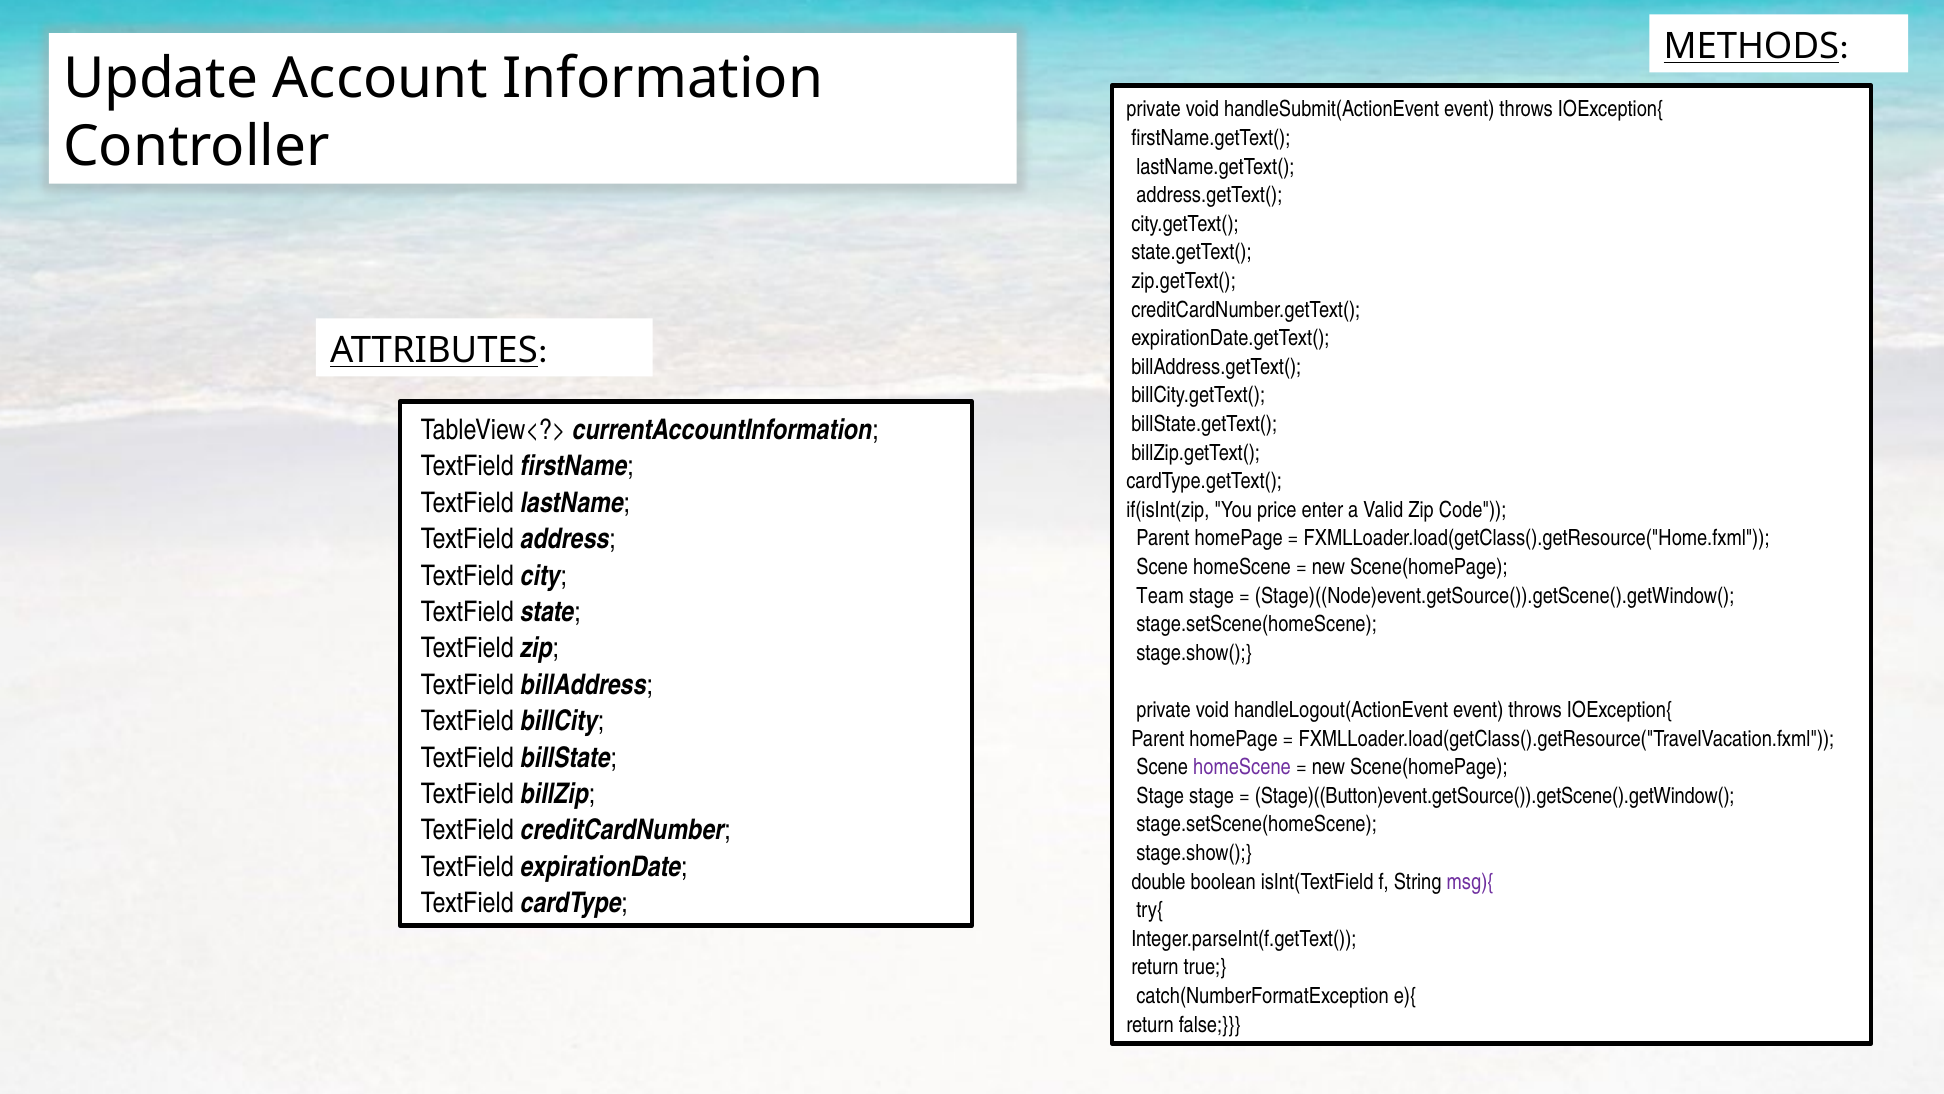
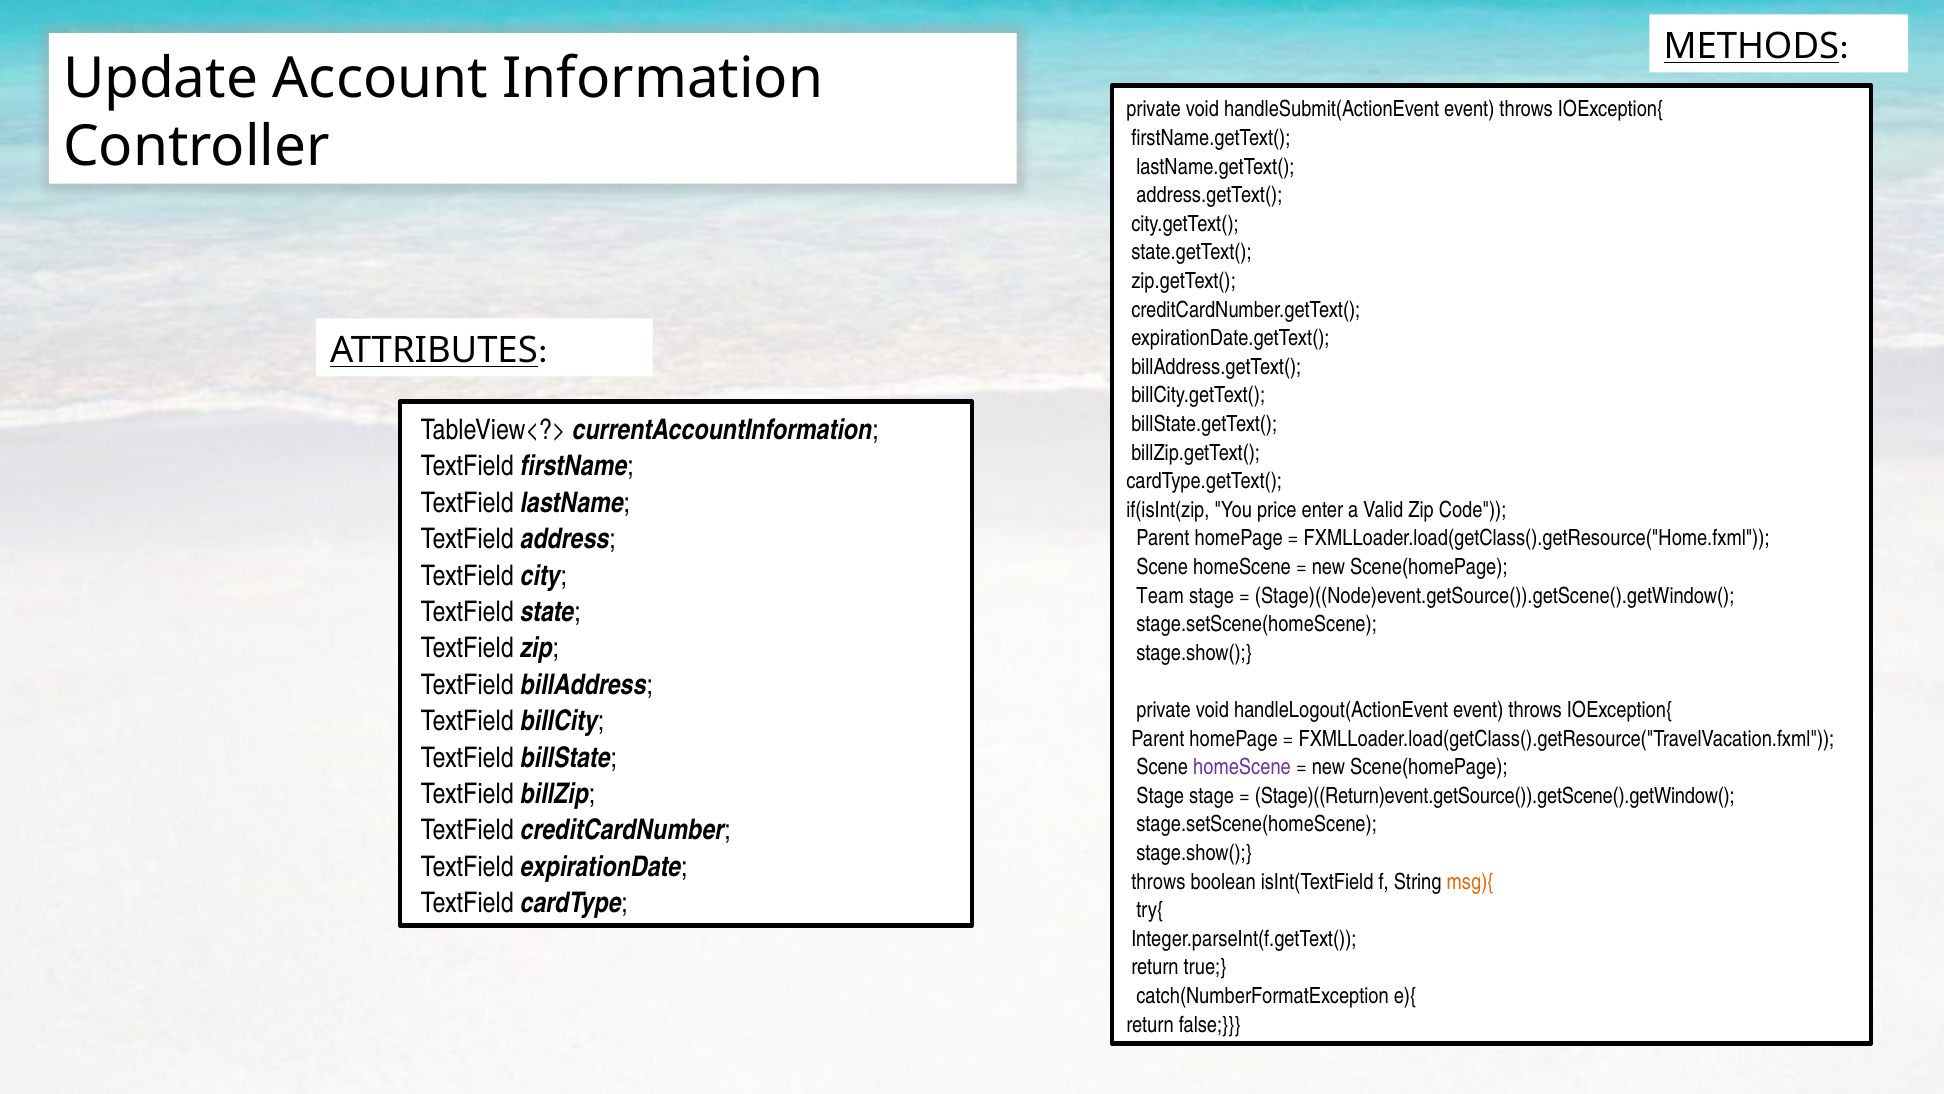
Stage)((Button)event.getSource()).getScene().getWindow(: Stage)((Button)event.getSource()).getScene().getWindow( -> Stage)((Return)event.getSource()).getScene().getWindow(
double at (1158, 881): double -> throws
msg){ colour: purple -> orange
